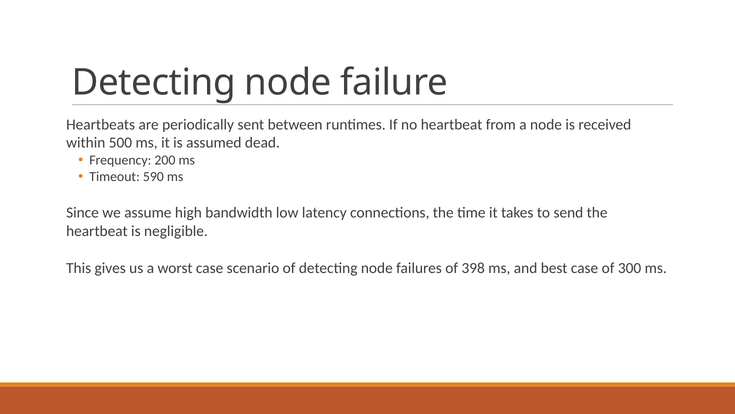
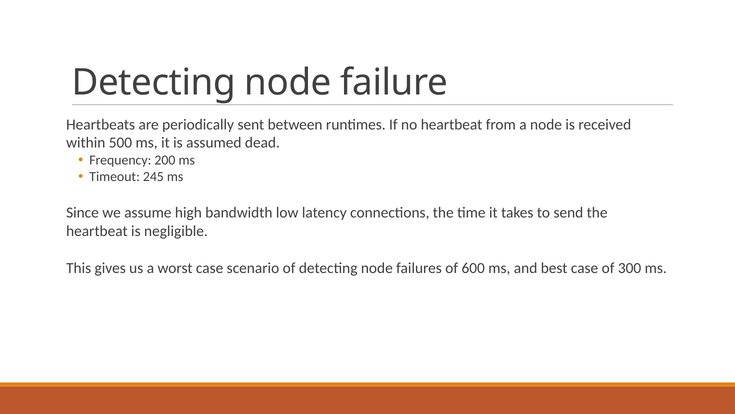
590: 590 -> 245
398: 398 -> 600
